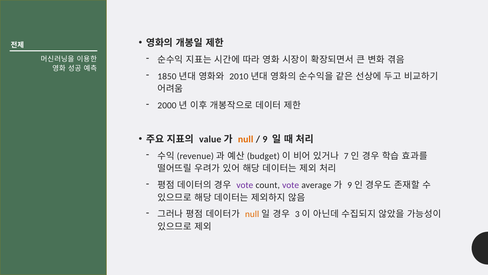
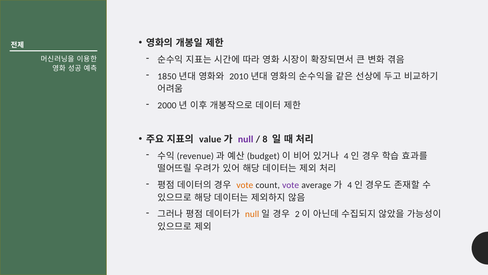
null at (246, 139) colour: orange -> purple
9 at (265, 139): 9 -> 8
7 at (346, 156): 7 -> 4
vote at (245, 185) colour: purple -> orange
9 at (350, 185): 9 -> 4
3: 3 -> 2
